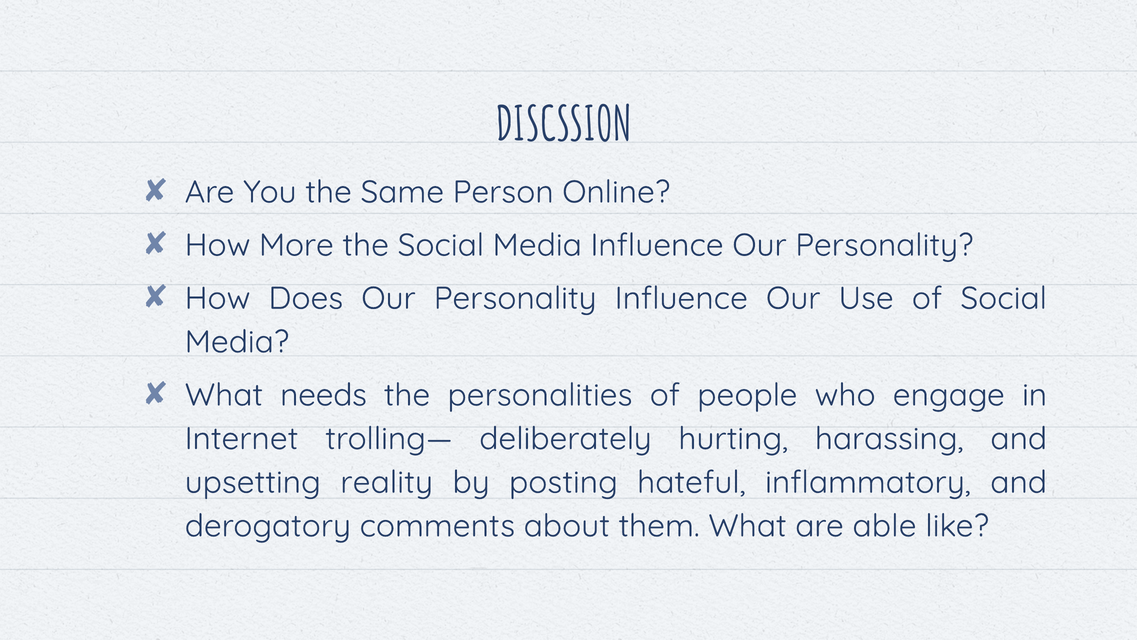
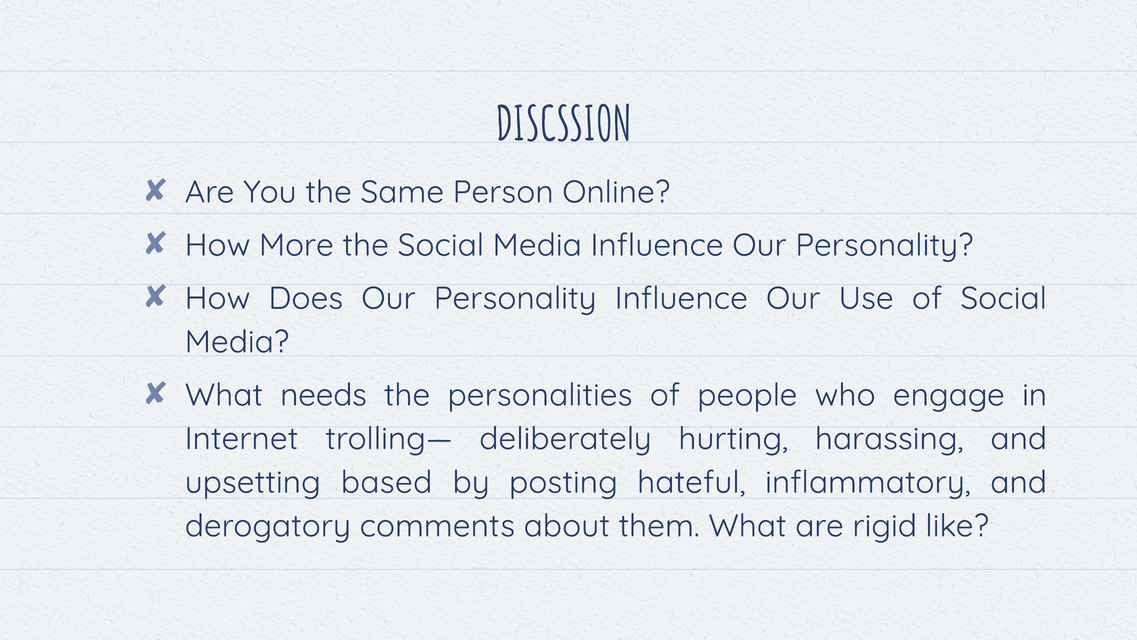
reality: reality -> based
able: able -> rigid
